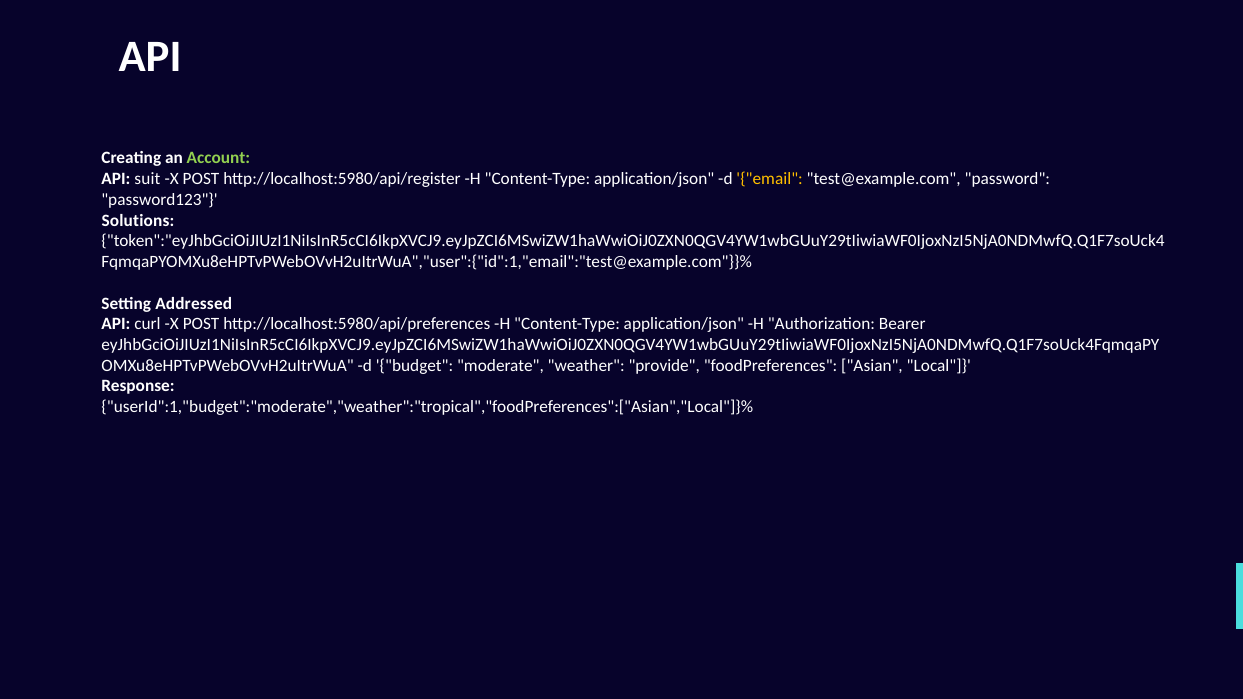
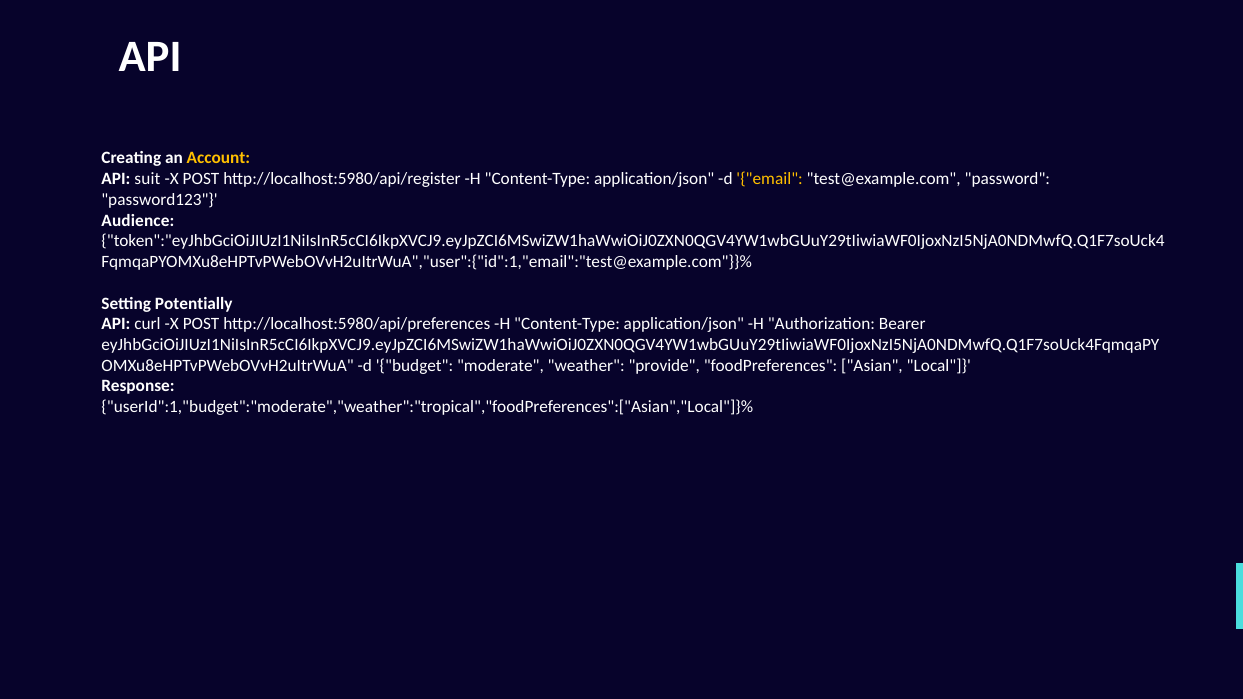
Account colour: light green -> yellow
Solutions: Solutions -> Audience
Addressed: Addressed -> Potentially
